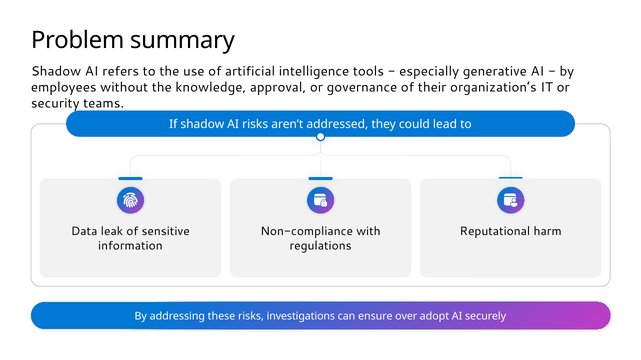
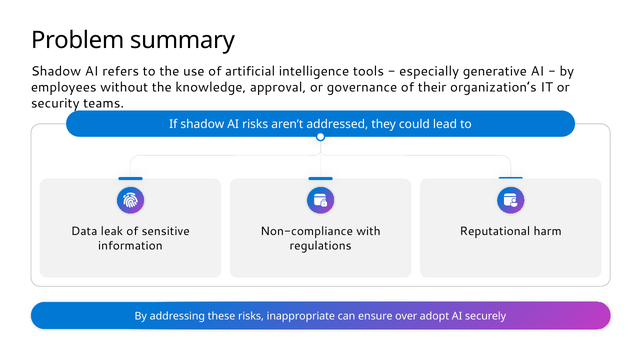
investigations: investigations -> inappropriate
